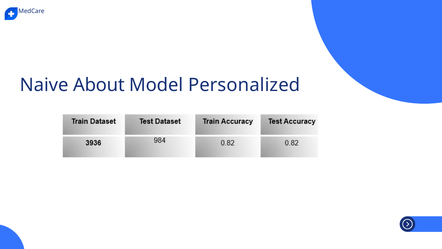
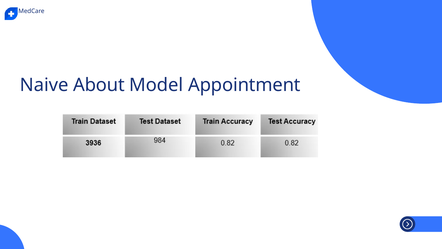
Personalized: Personalized -> Appointment
